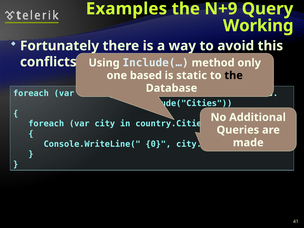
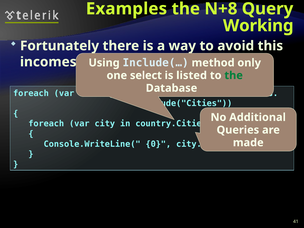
N+9: N+9 -> N+8
conflicts: conflicts -> incomes
based: based -> select
static: static -> listed
the at (234, 75) colour: black -> green
